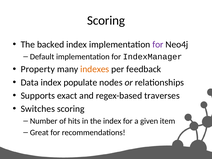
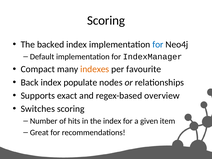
for at (158, 44) colour: purple -> blue
Property: Property -> Compact
feedback: feedback -> favourite
Data: Data -> Back
traverses: traverses -> overview
